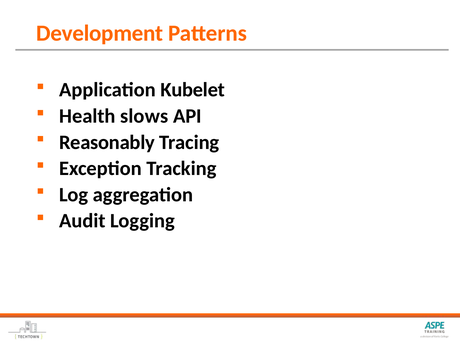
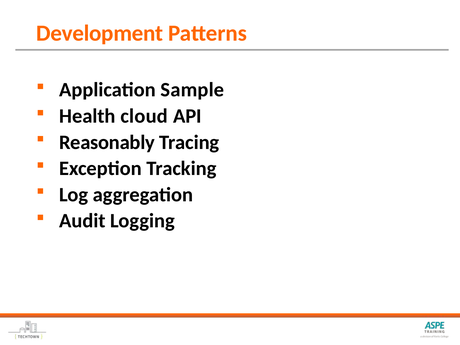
Kubelet: Kubelet -> Sample
slows: slows -> cloud
